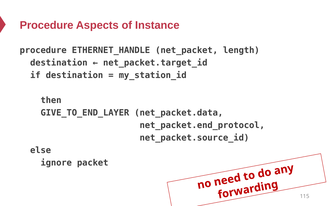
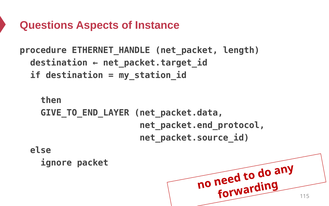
Procedure at (47, 25): Procedure -> Questions
